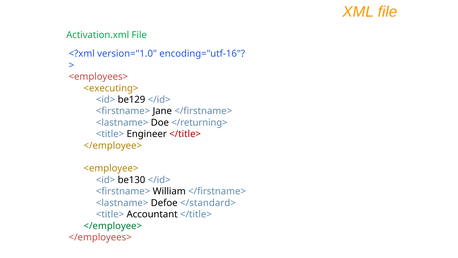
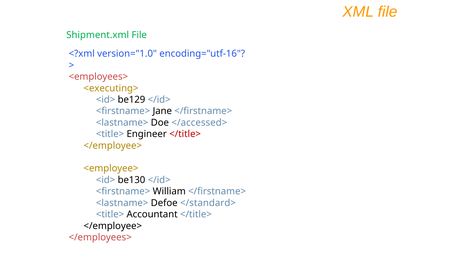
Activation.xml: Activation.xml -> Shipment.xml
</returning>: </returning> -> </accessed>
</employee> at (113, 226) colour: green -> black
